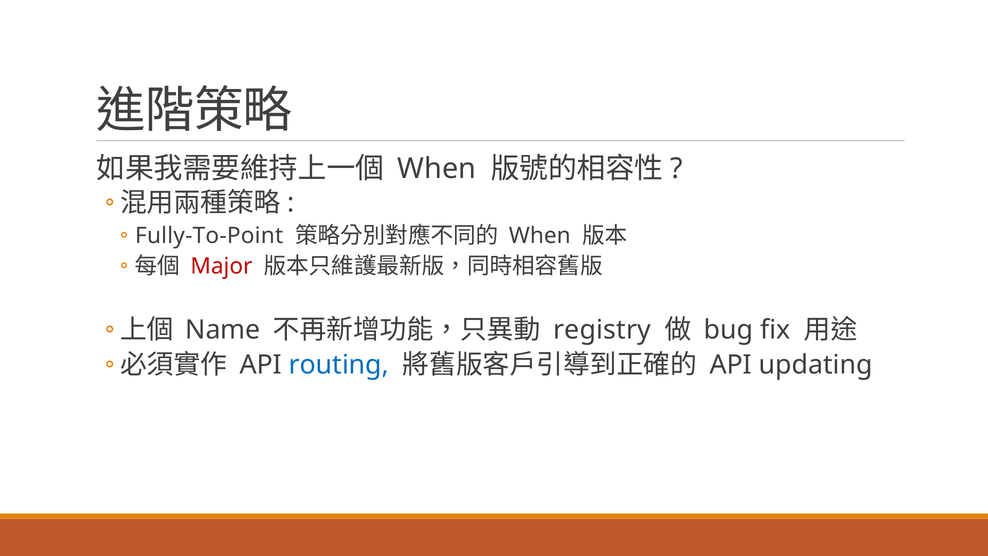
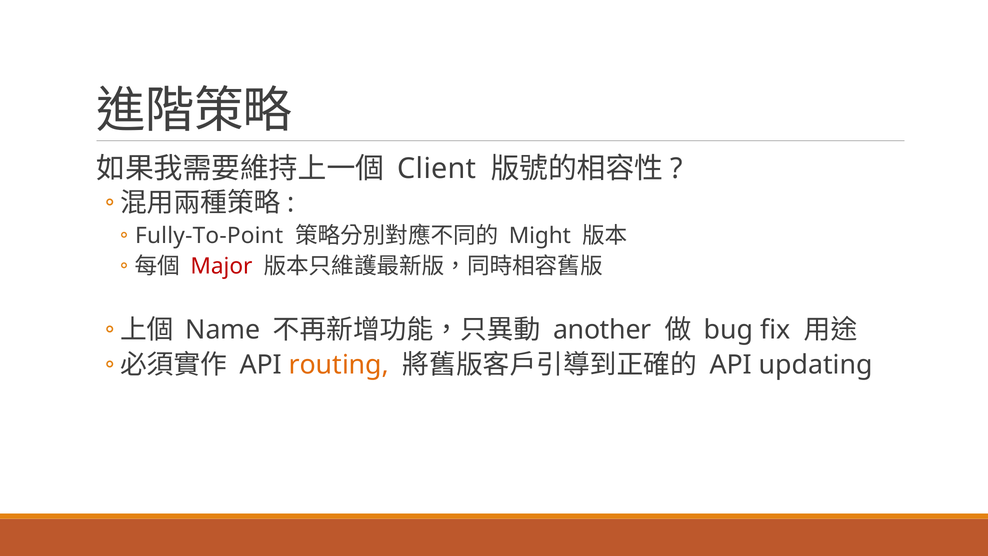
When at (437, 169): When -> Client
When at (540, 236): When -> Might
registry: registry -> another
routing colour: blue -> orange
